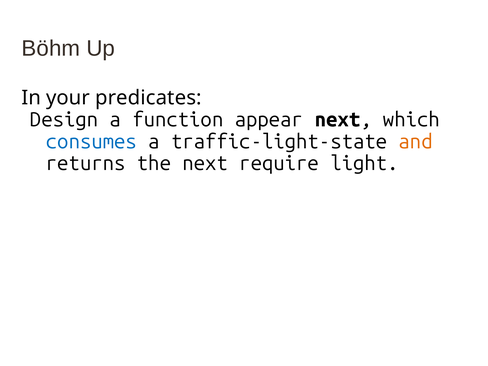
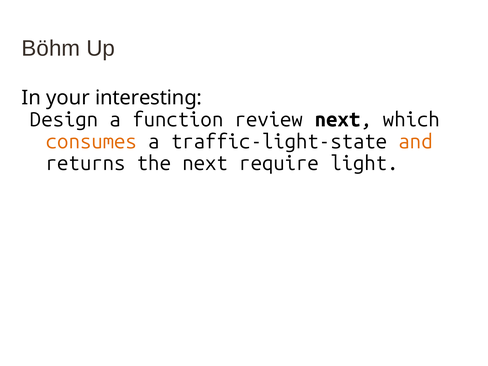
predicates: predicates -> interesting
appear: appear -> review
consumes colour: blue -> orange
